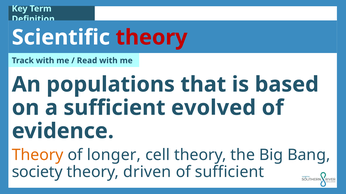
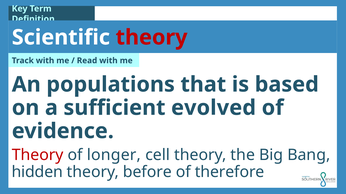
Theory at (38, 155) colour: orange -> red
society: society -> hidden
driven: driven -> before
of sufficient: sufficient -> therefore
